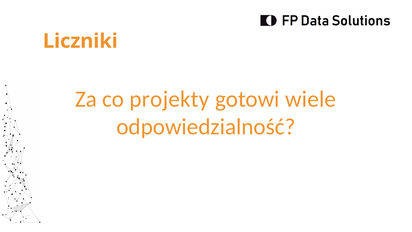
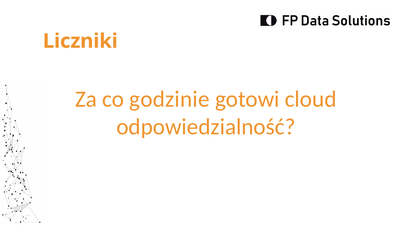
projekty: projekty -> godzinie
wiele: wiele -> cloud
